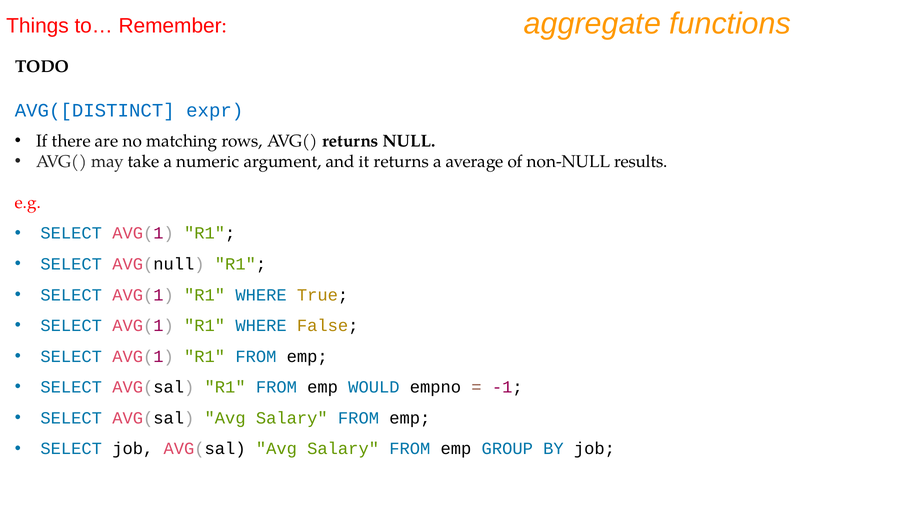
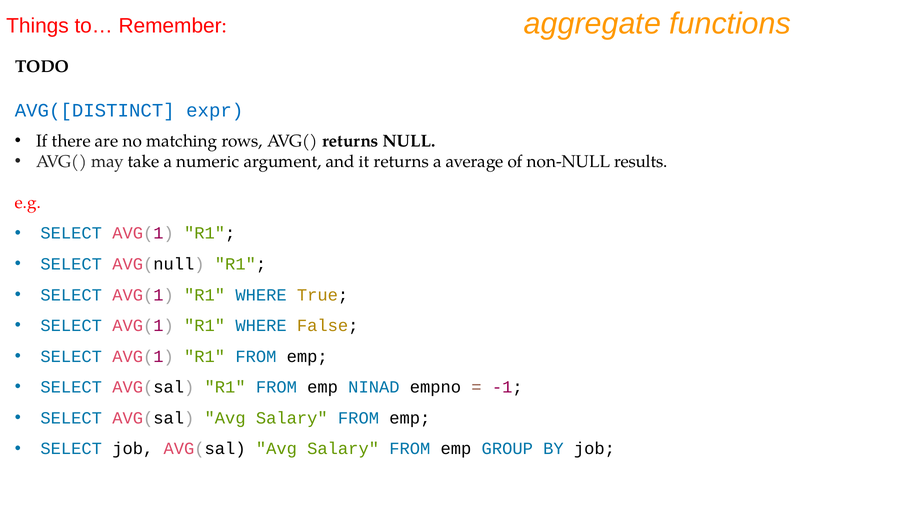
WOULD: WOULD -> NINAD
